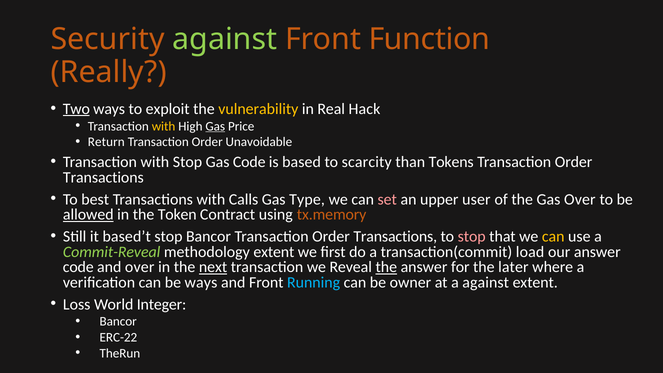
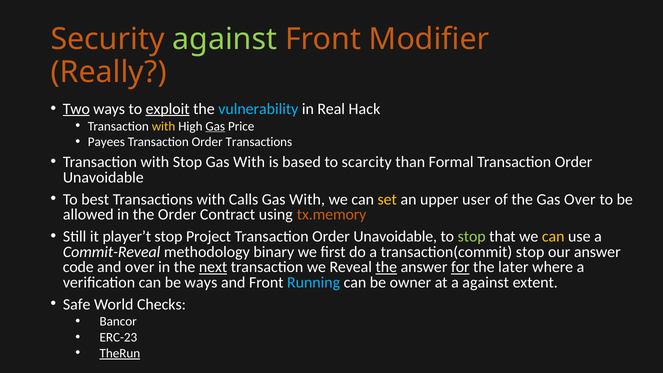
Function: Function -> Modifier
exploit underline: none -> present
vulnerability colour: yellow -> light blue
Return: Return -> Payees
Order Unavoidable: Unavoidable -> Transactions
Code at (249, 162): Code -> With
Tokens: Tokens -> Formal
Transactions at (103, 178): Transactions -> Unavoidable
Type at (307, 199): Type -> With
set colour: pink -> yellow
allowed underline: present -> none
the Token: Token -> Order
based’t: based’t -> player’t
stop Bancor: Bancor -> Project
Transactions at (395, 236): Transactions -> Unavoidable
stop at (472, 236) colour: pink -> light green
Commit-Reveal colour: light green -> white
methodology extent: extent -> binary
transaction(commit load: load -> stop
for underline: none -> present
Loss: Loss -> Safe
Integer: Integer -> Checks
ERC-22: ERC-22 -> ERC-23
TheRun underline: none -> present
